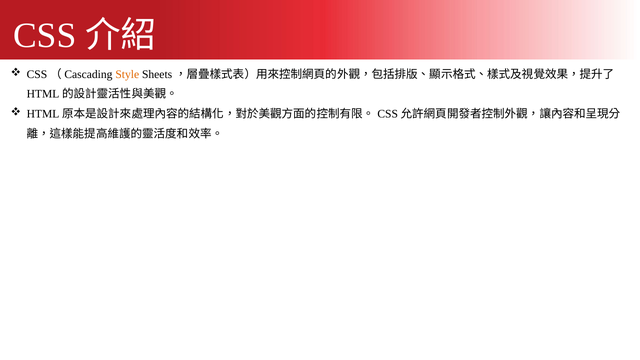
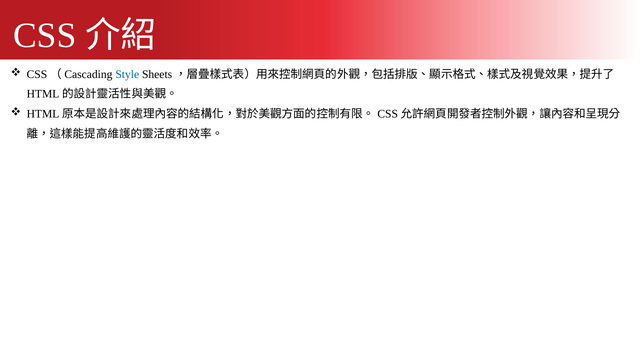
Style colour: orange -> blue
